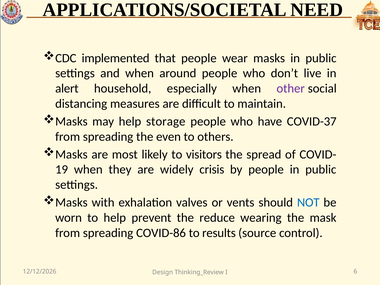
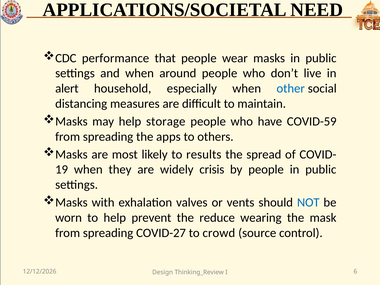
implemented: implemented -> performance
other colour: purple -> blue
COVID-37: COVID-37 -> COVID-59
even: even -> apps
visitors: visitors -> results
COVID-86: COVID-86 -> COVID-27
results: results -> crowd
